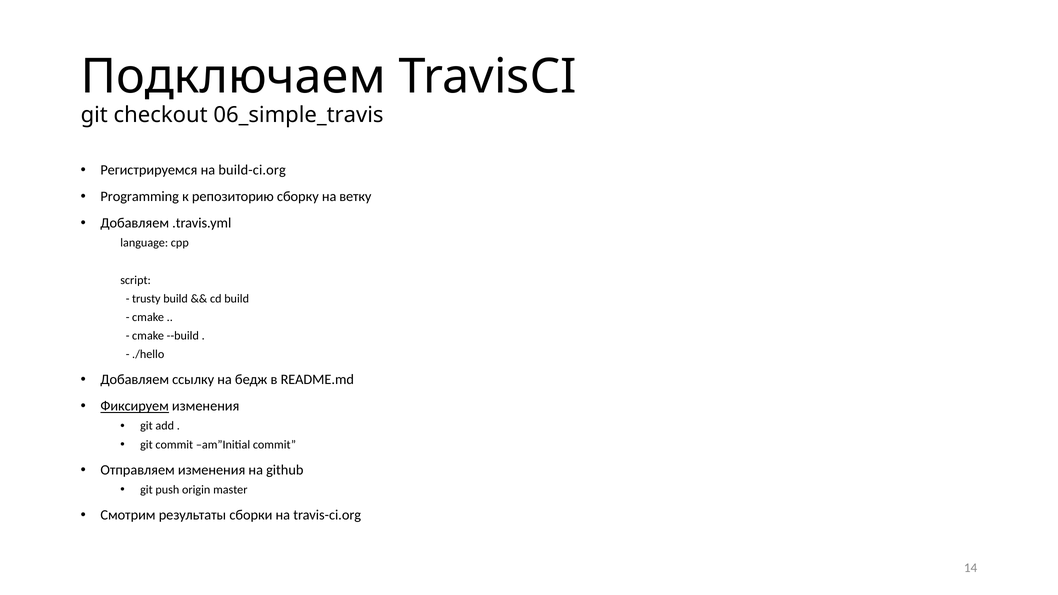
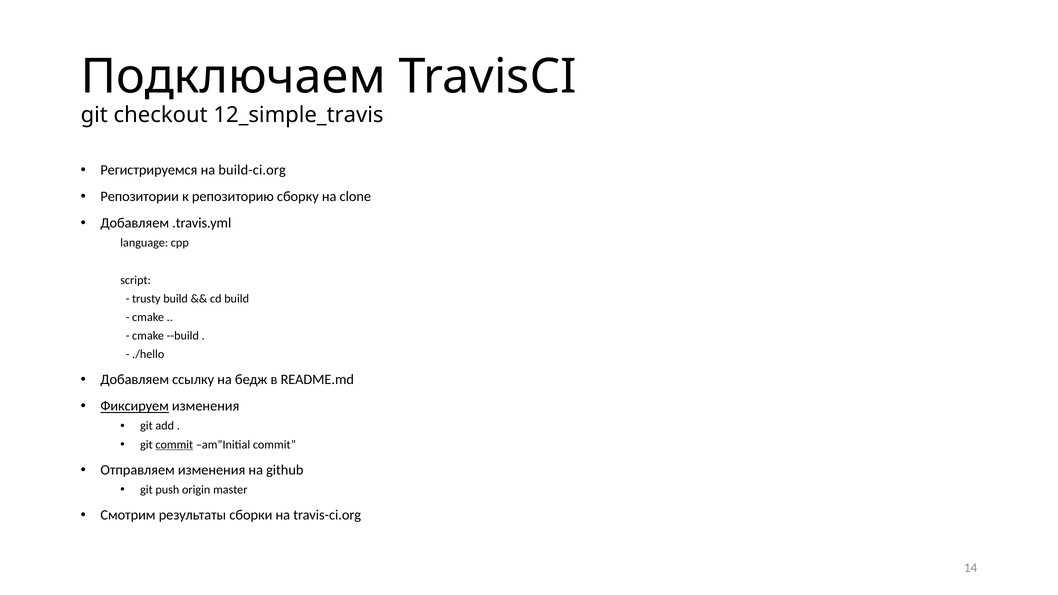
06_simple_travis: 06_simple_travis -> 12_simple_travis
Programming: Programming -> Репозитории
ветку: ветку -> clone
commit at (174, 445) underline: none -> present
